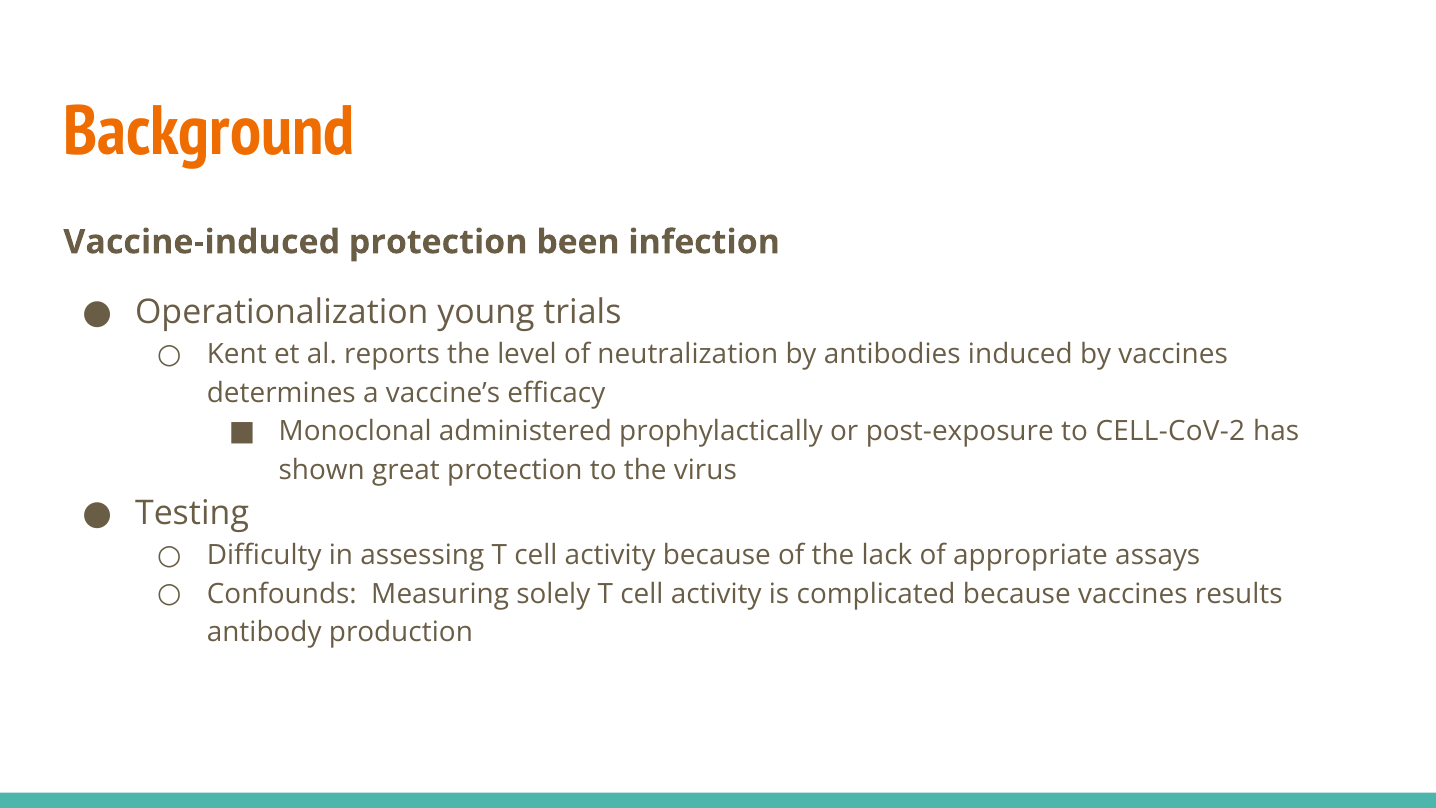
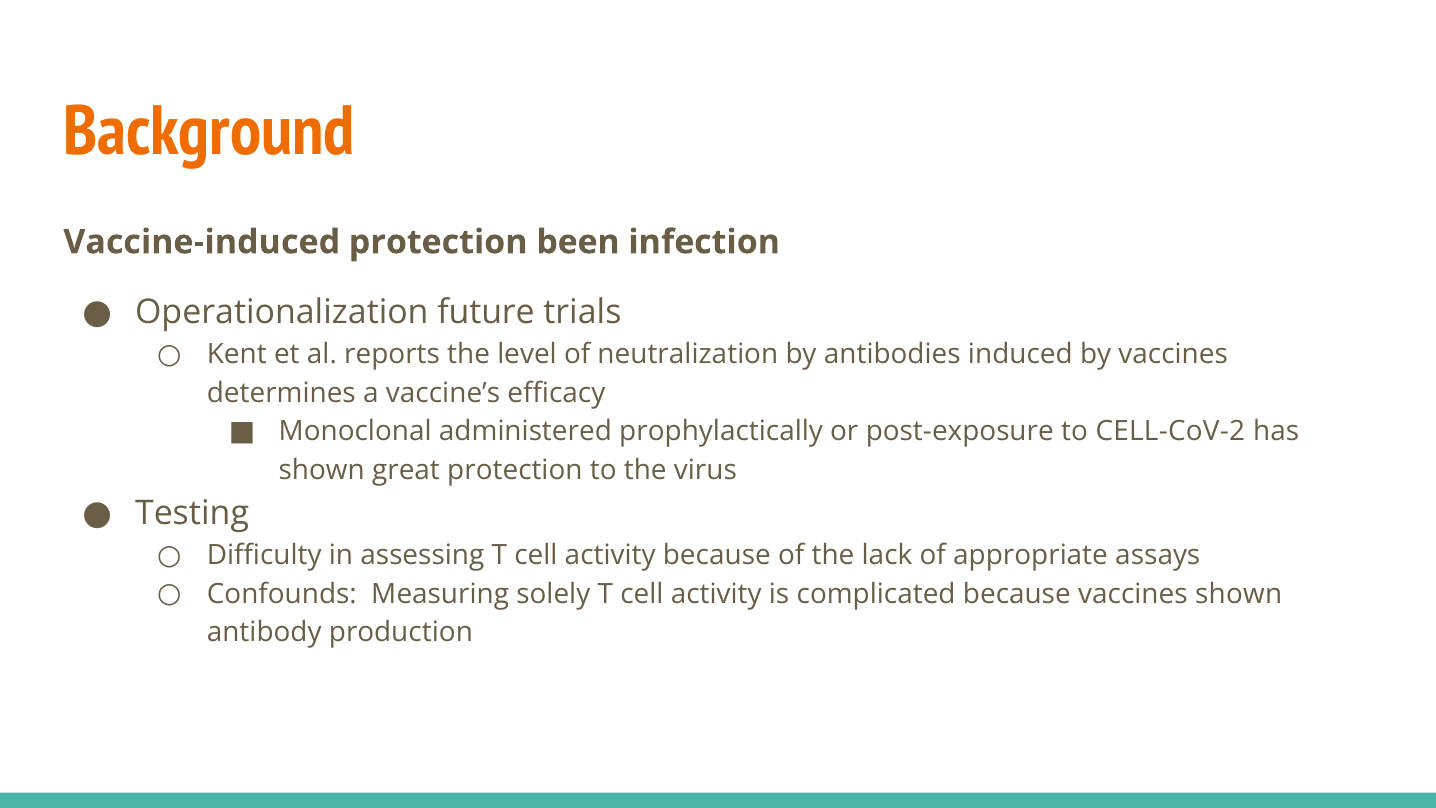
young: young -> future
vaccines results: results -> shown
